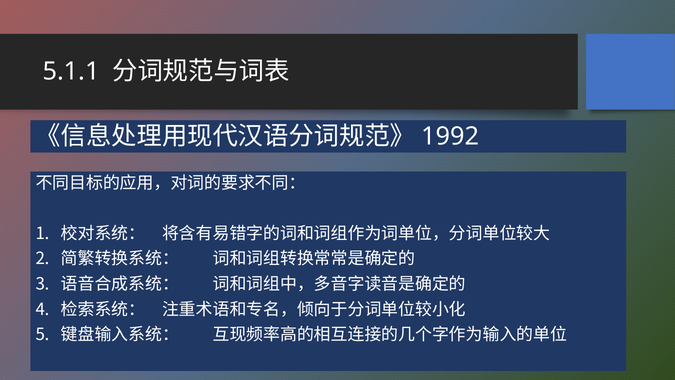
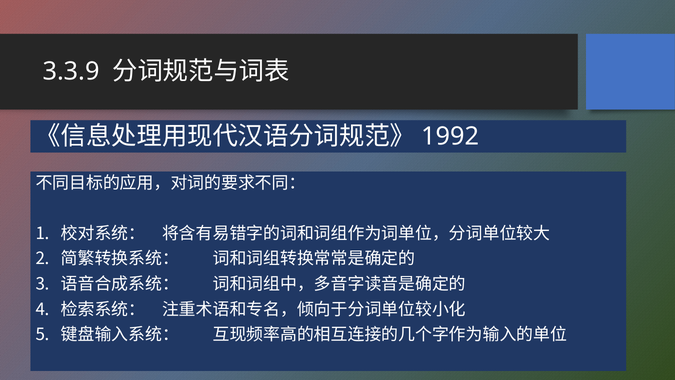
5.1.1: 5.1.1 -> 3.3.9
